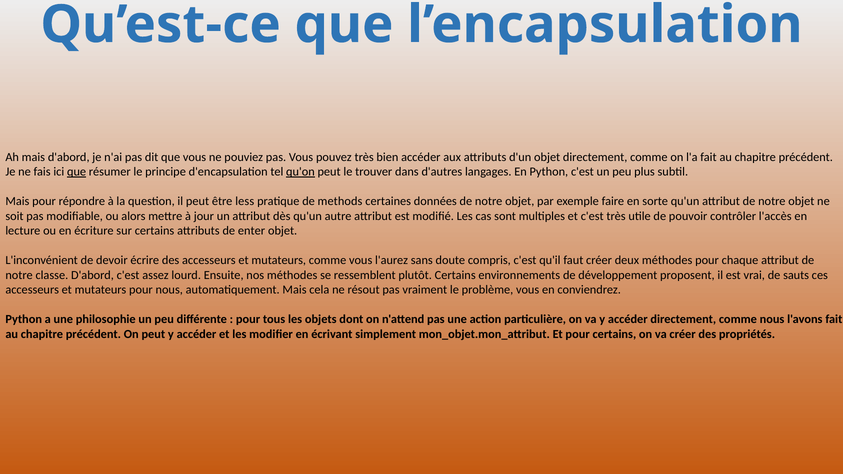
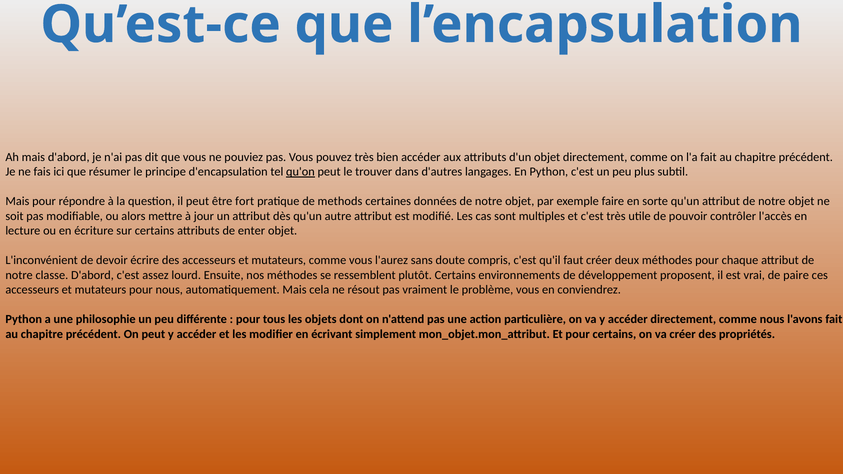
que at (77, 172) underline: present -> none
less: less -> fort
sauts: sauts -> paire
